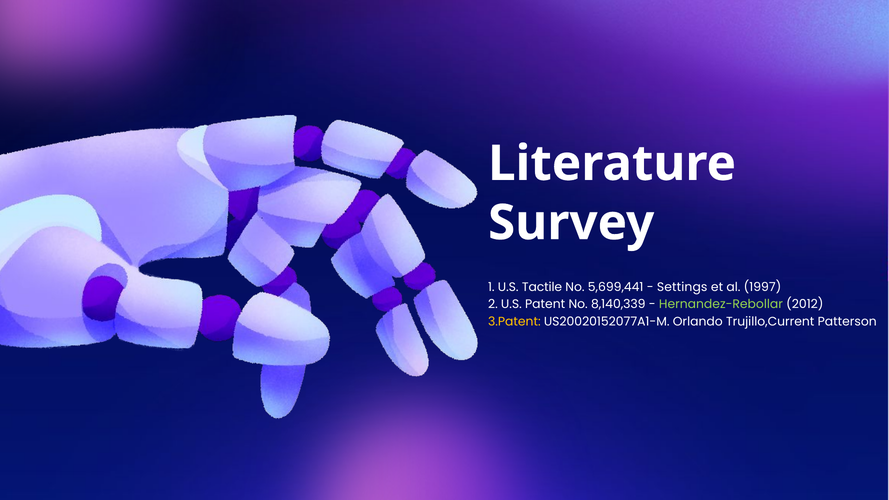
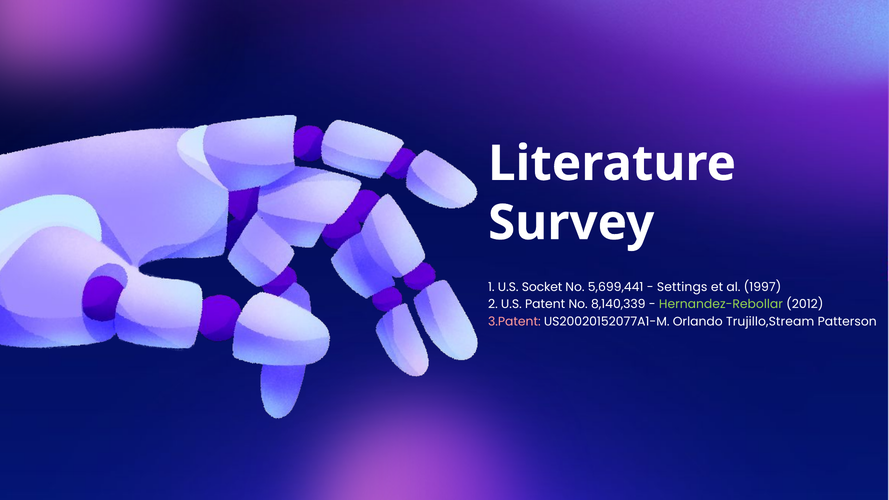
Tactile: Tactile -> Socket
3.Patent colour: yellow -> pink
Trujillo,Current: Trujillo,Current -> Trujillo,Stream
